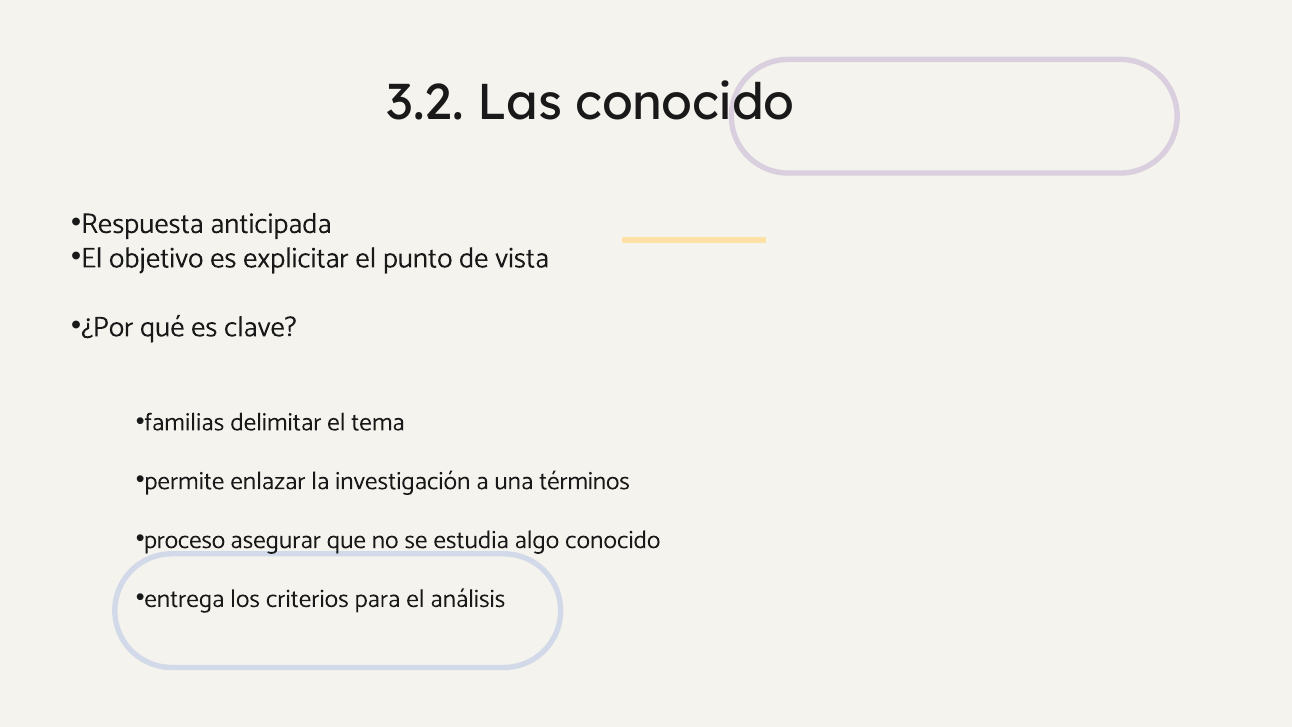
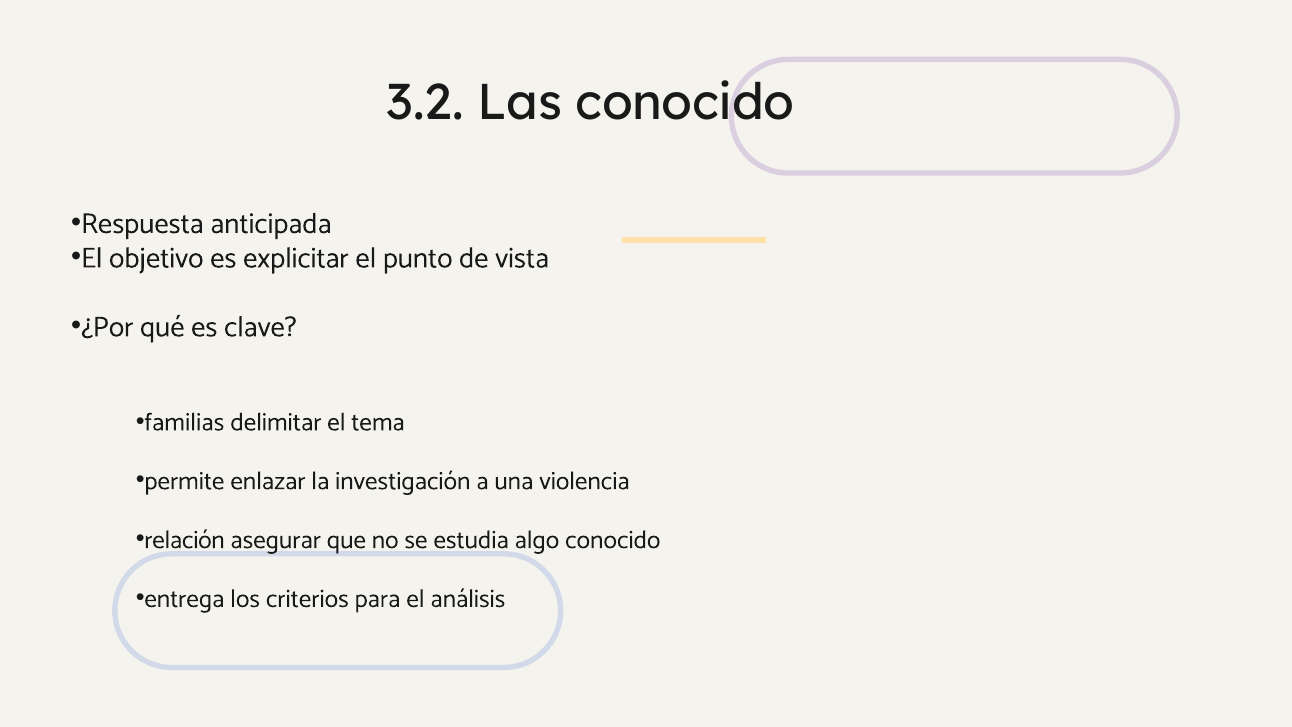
términos: términos -> violencia
proceso: proceso -> relación
